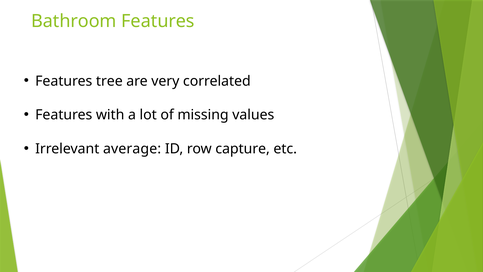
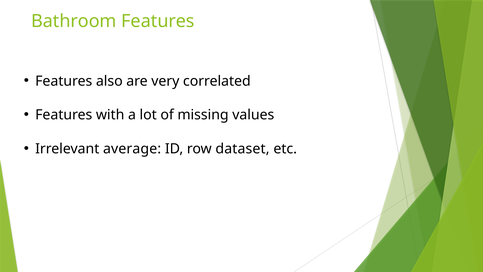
tree: tree -> also
capture: capture -> dataset
